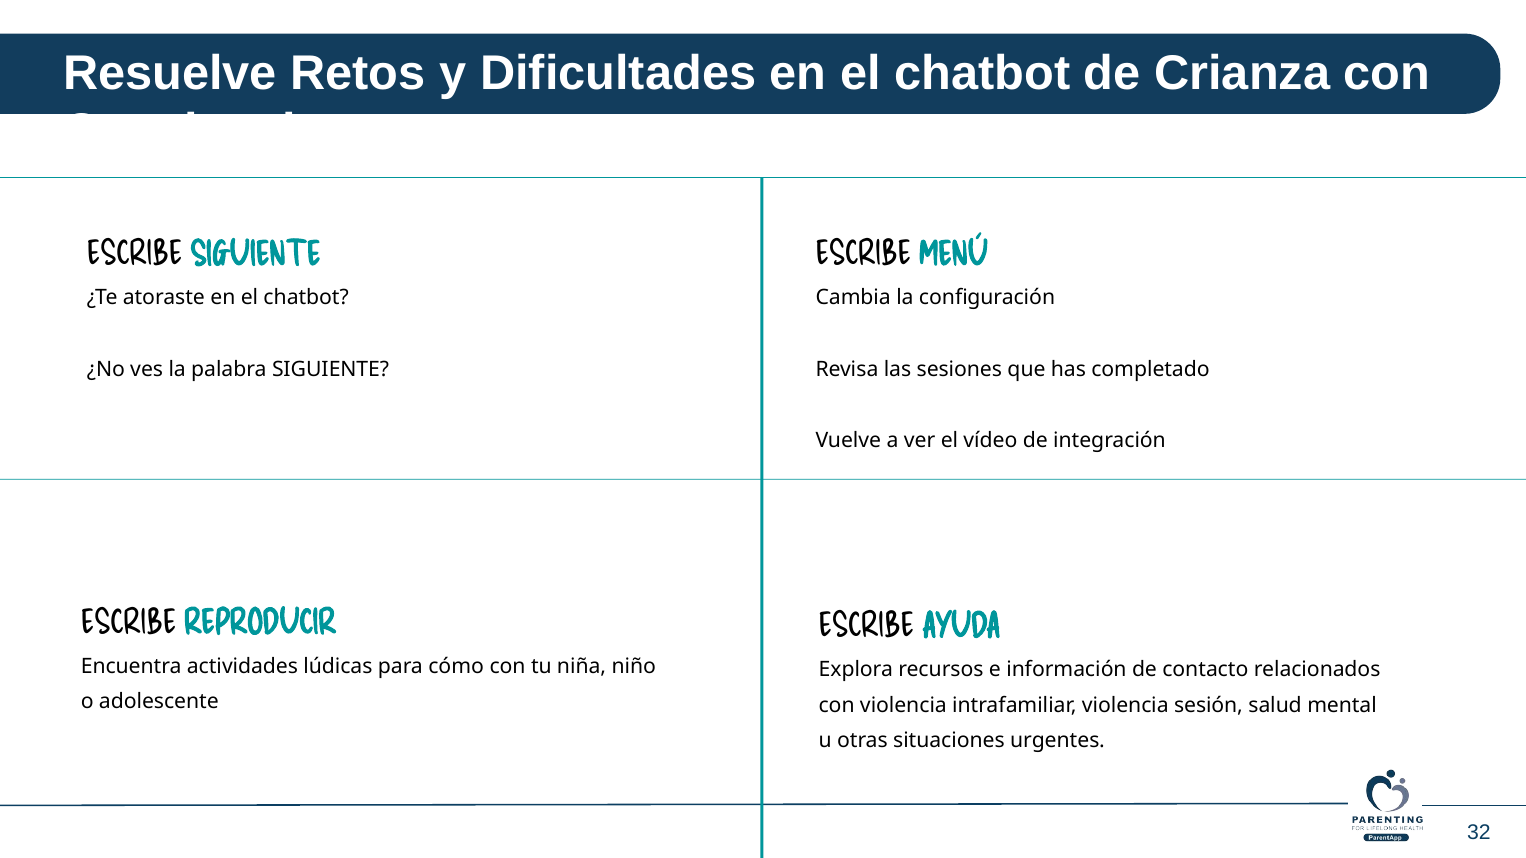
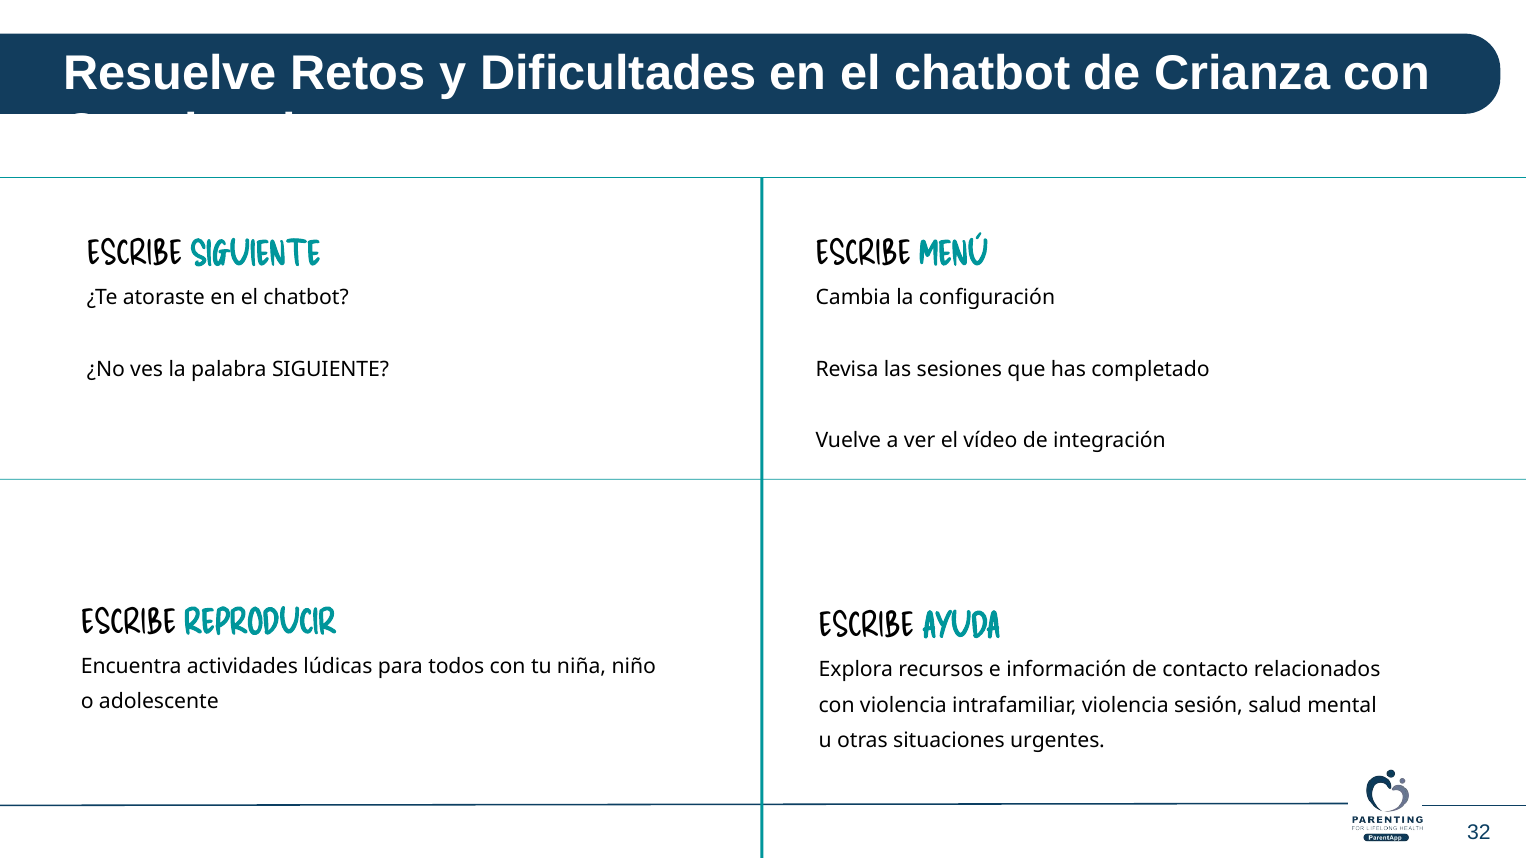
cómo: cómo -> todos
